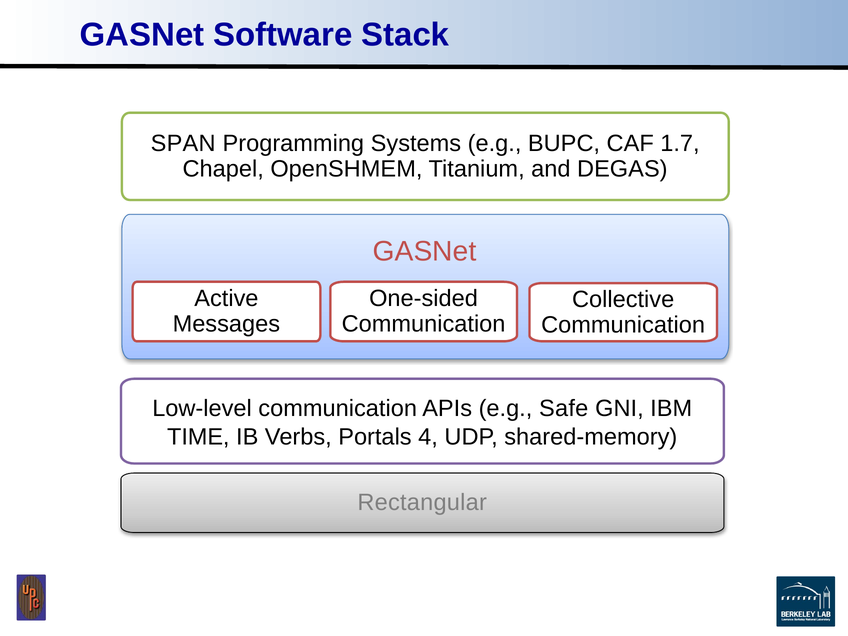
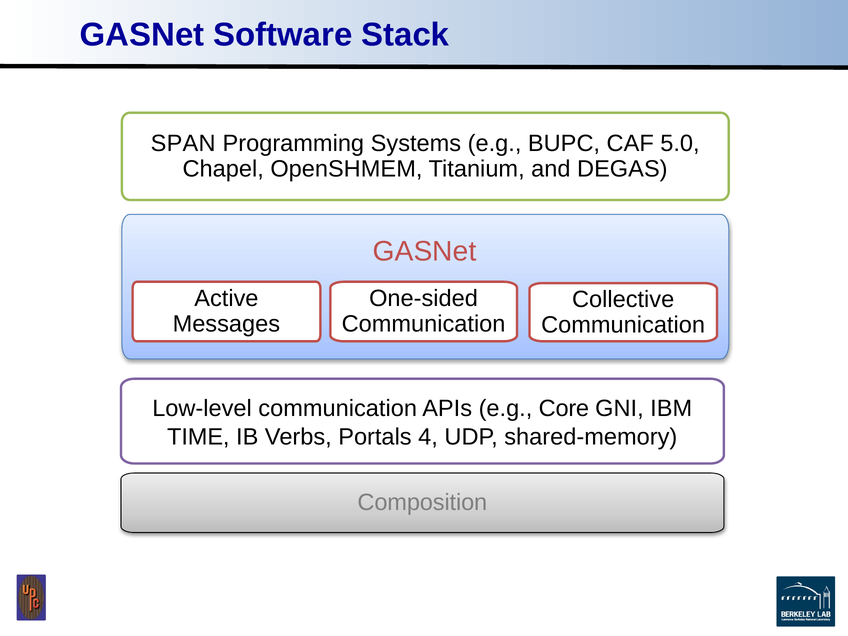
1.7: 1.7 -> 5.0
Safe: Safe -> Core
Rectangular: Rectangular -> Composition
